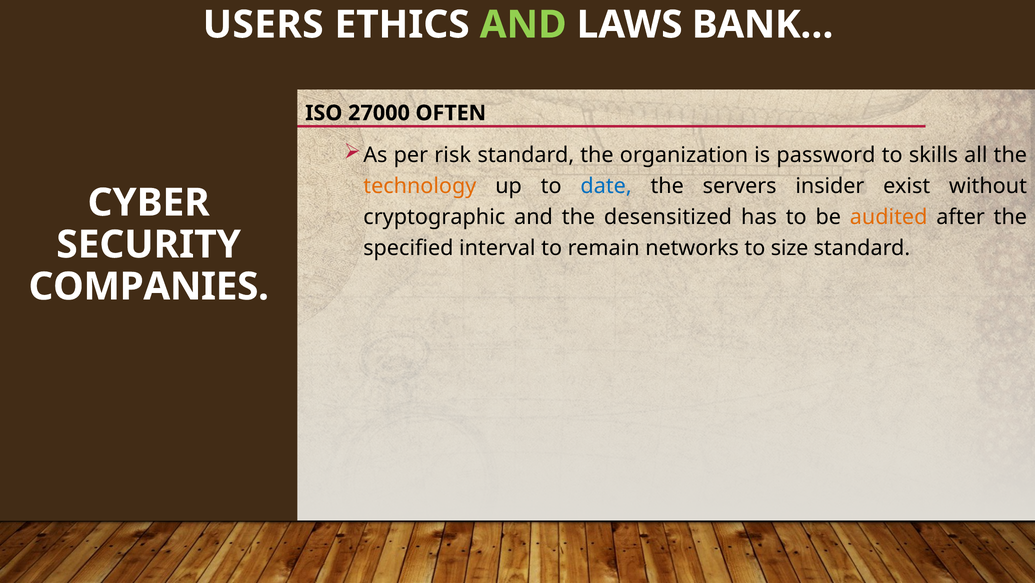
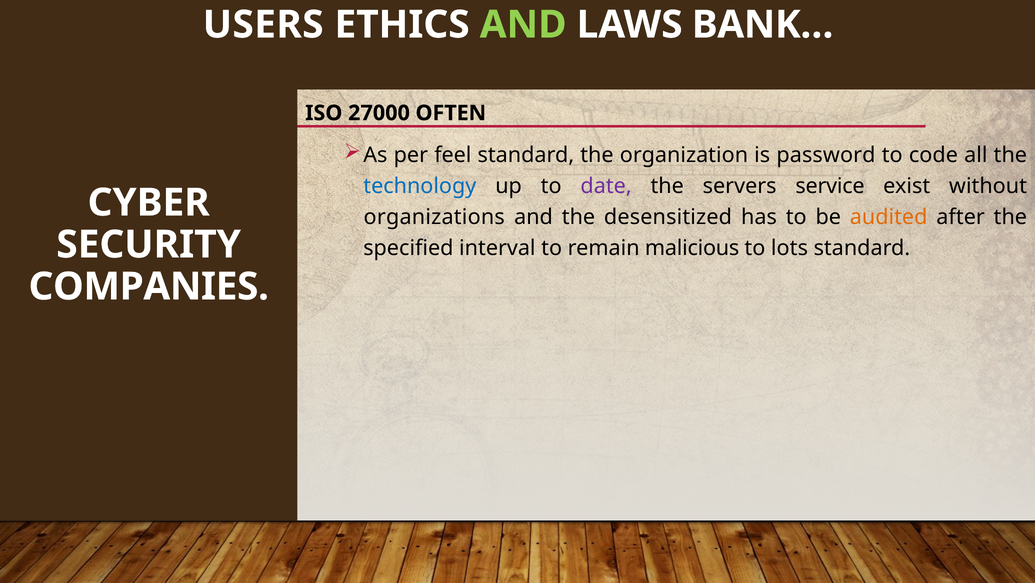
risk: risk -> feel
skills: skills -> code
technology colour: orange -> blue
date colour: blue -> purple
insider: insider -> service
cryptographic: cryptographic -> organizations
networks: networks -> malicious
size: size -> lots
